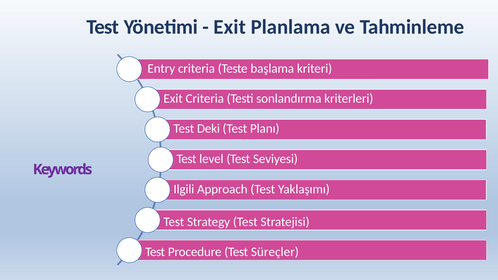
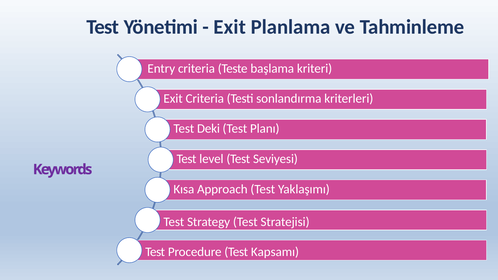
Ilgili: Ilgili -> Kısa
Süreçler: Süreçler -> Kapsamı
